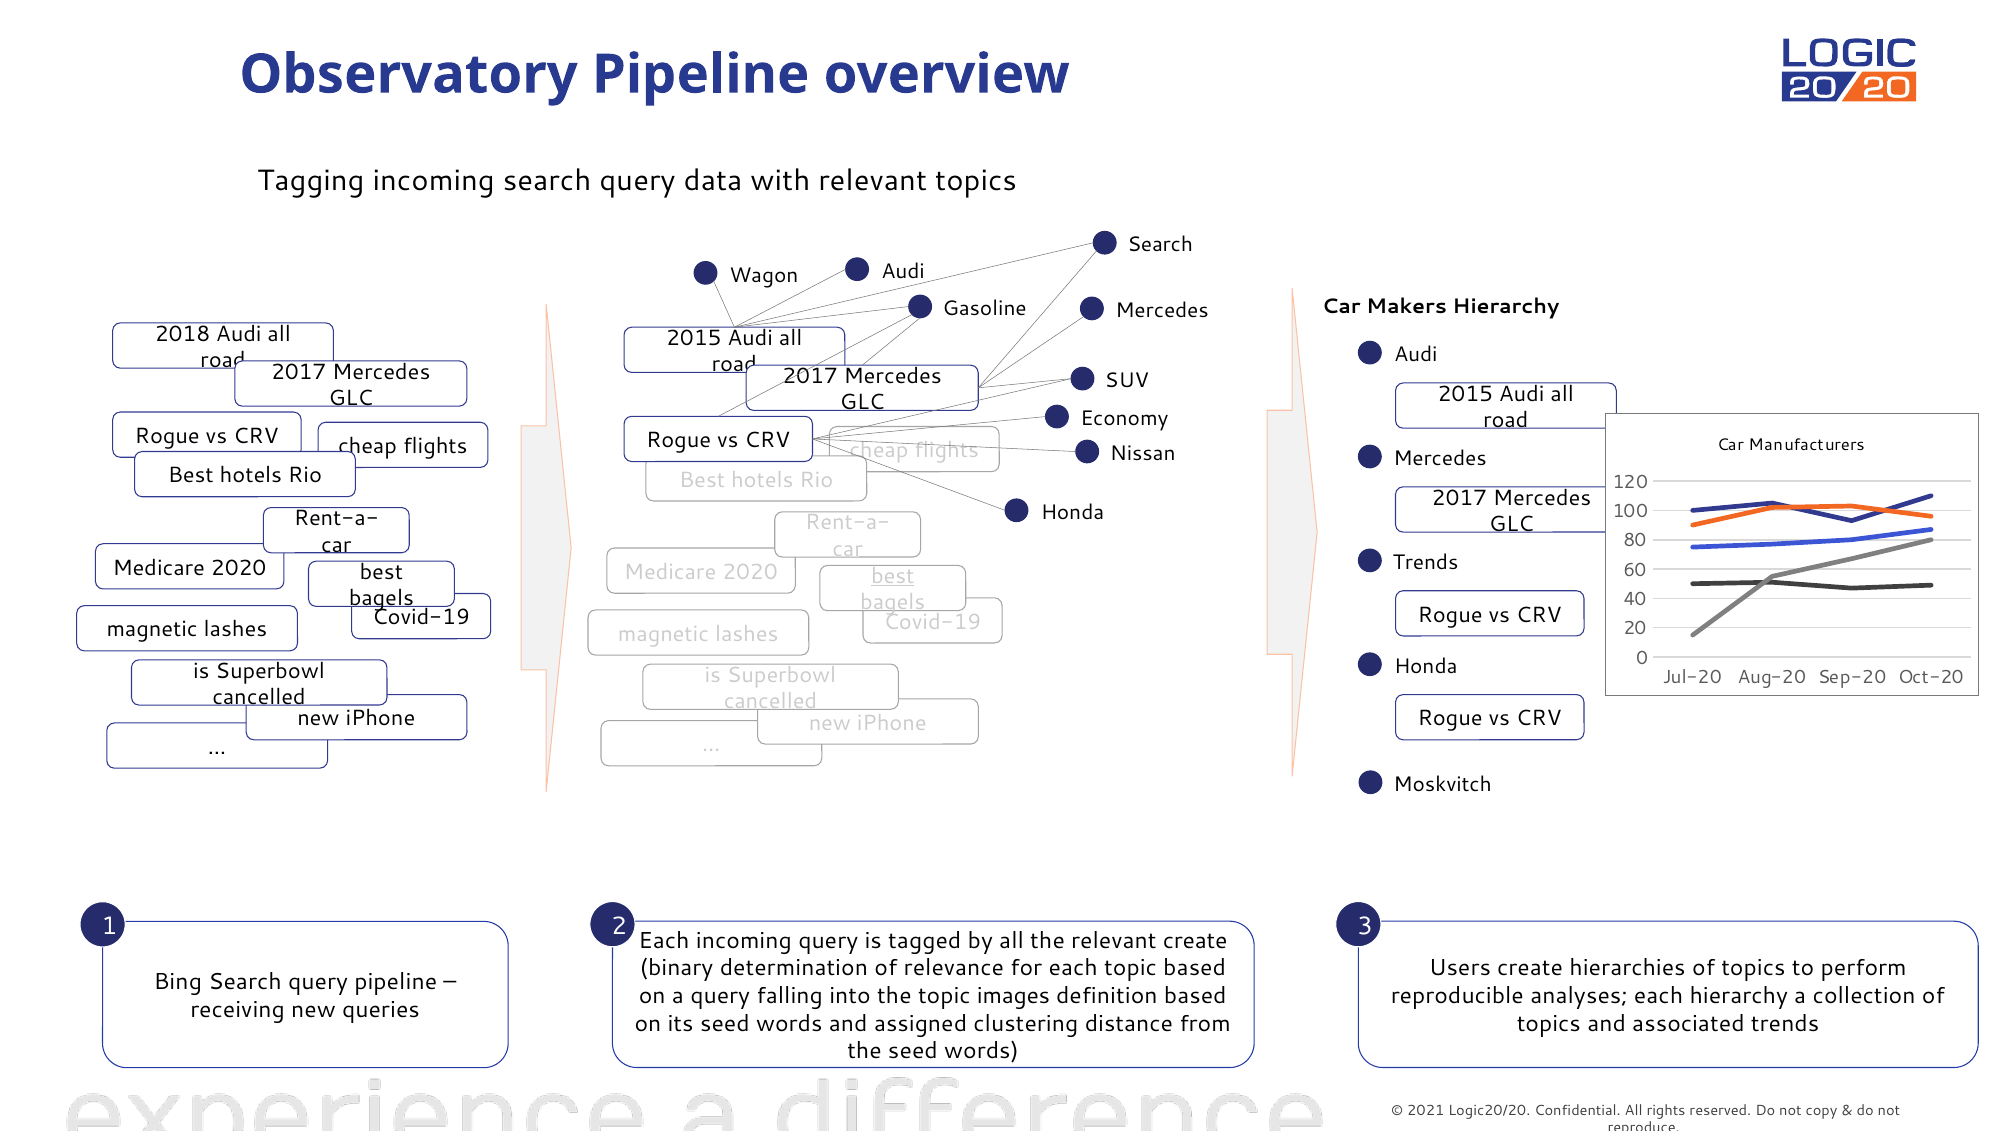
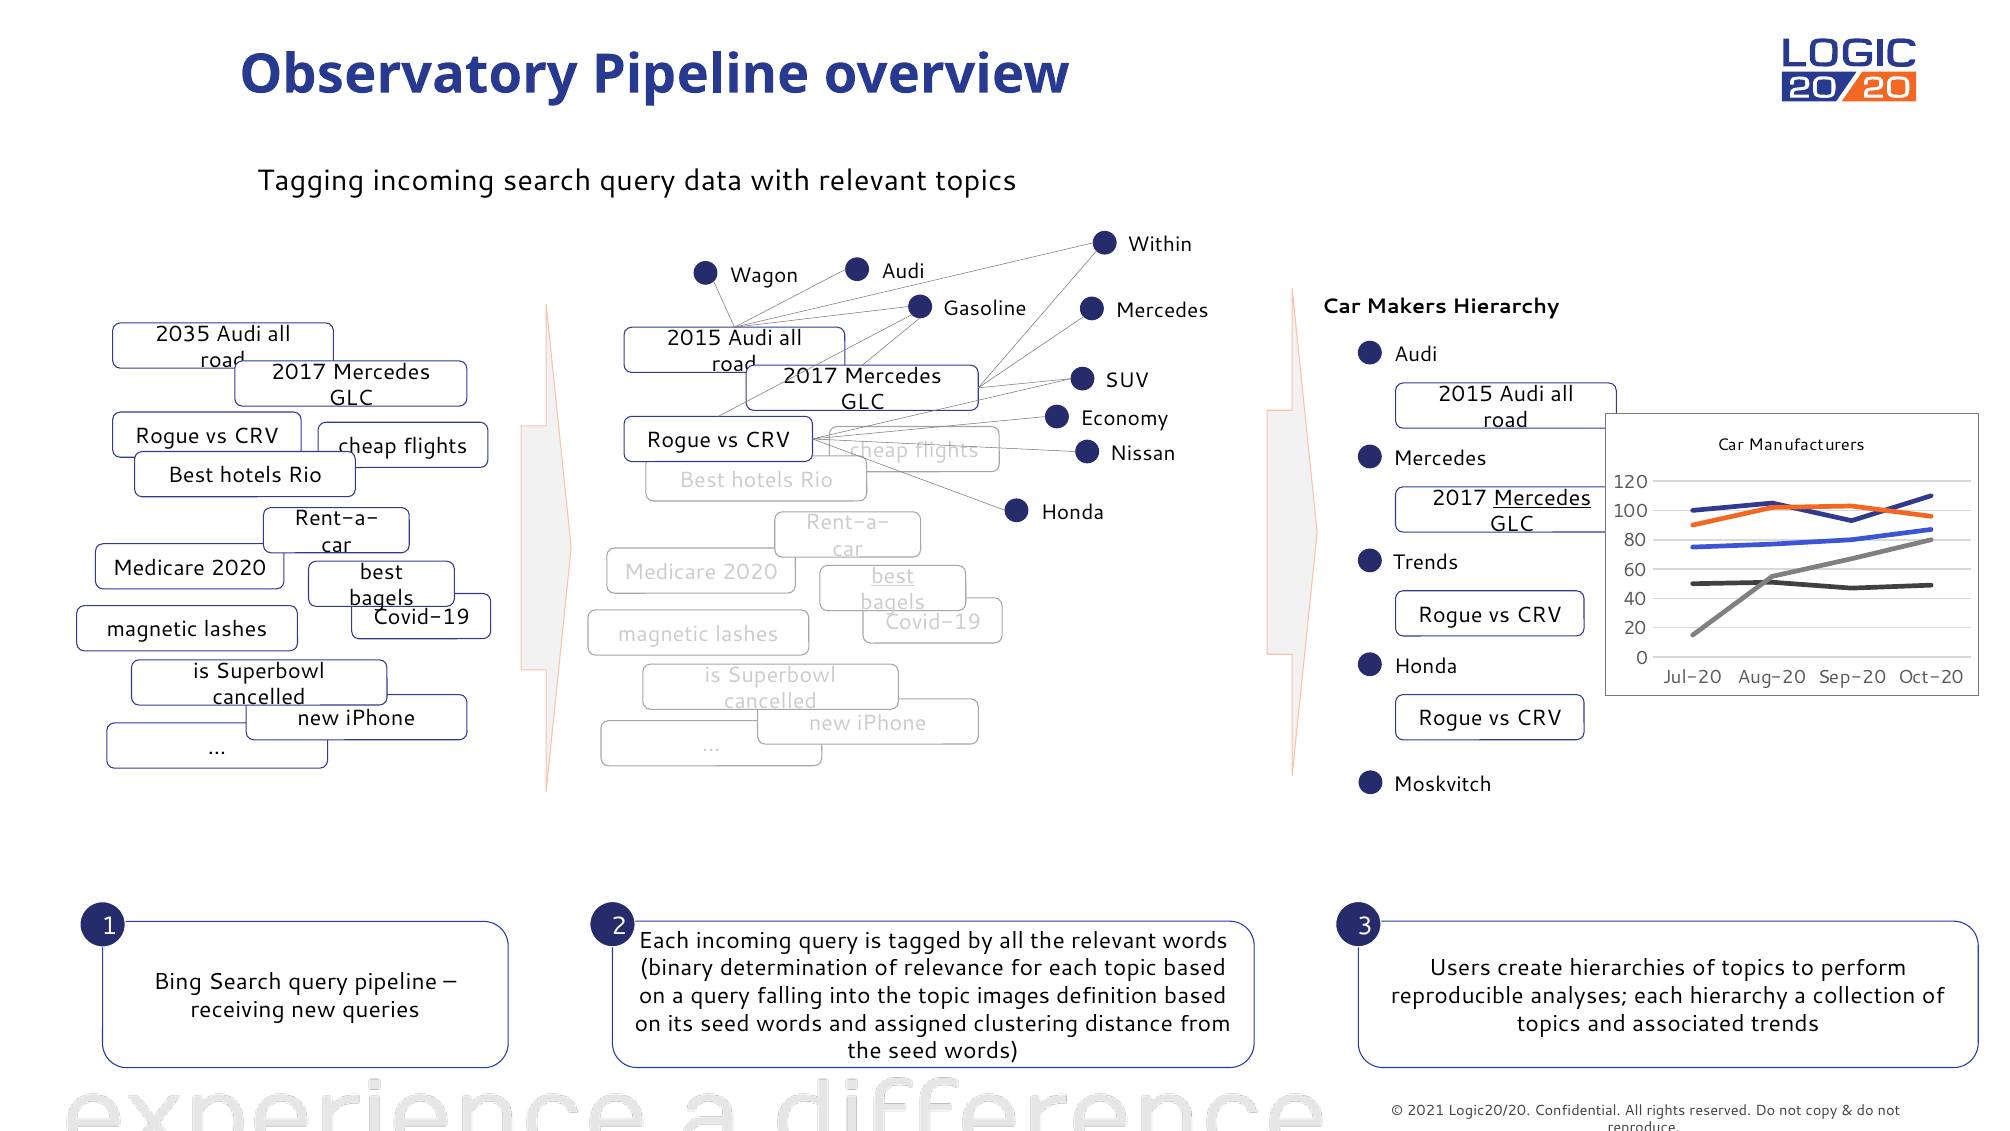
Search at (1160, 245): Search -> Within
2018: 2018 -> 2035
Mercedes at (1542, 498) underline: none -> present
relevant create: create -> words
